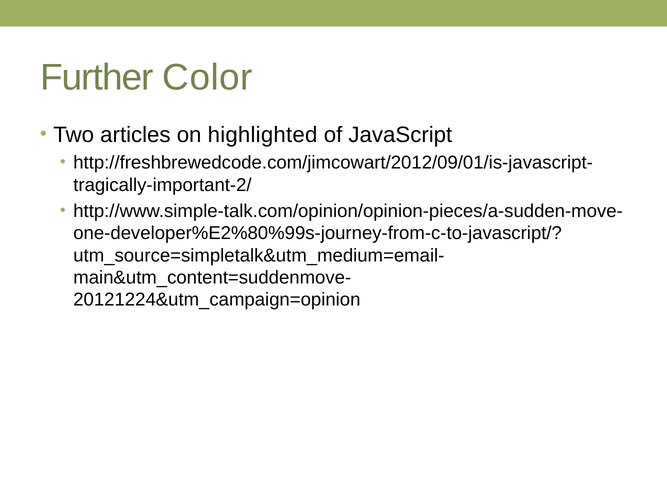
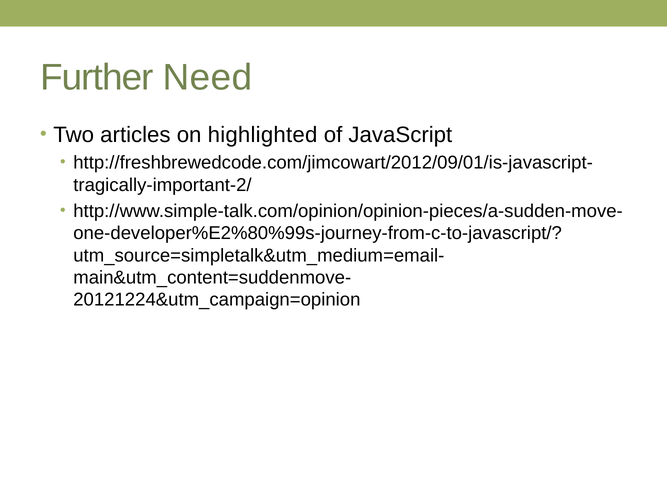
Color: Color -> Need
